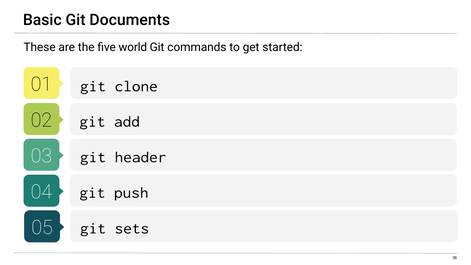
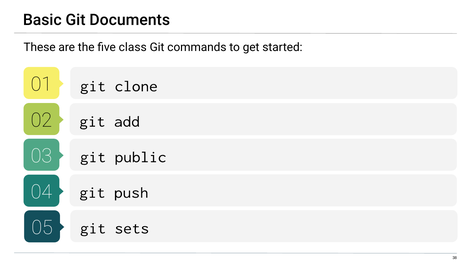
world: world -> class
header: header -> public
